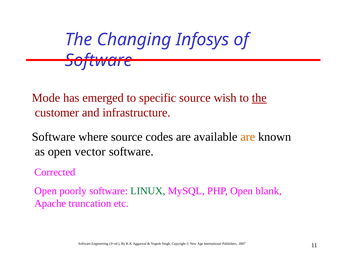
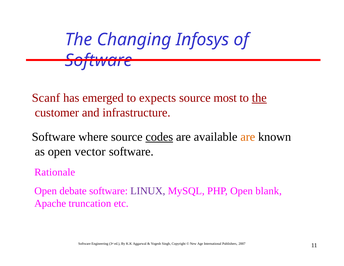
Mode: Mode -> Scanf
specific: specific -> expects
wish: wish -> most
codes underline: none -> present
Corrected: Corrected -> Rationale
poorly: poorly -> debate
LINUX colour: green -> purple
